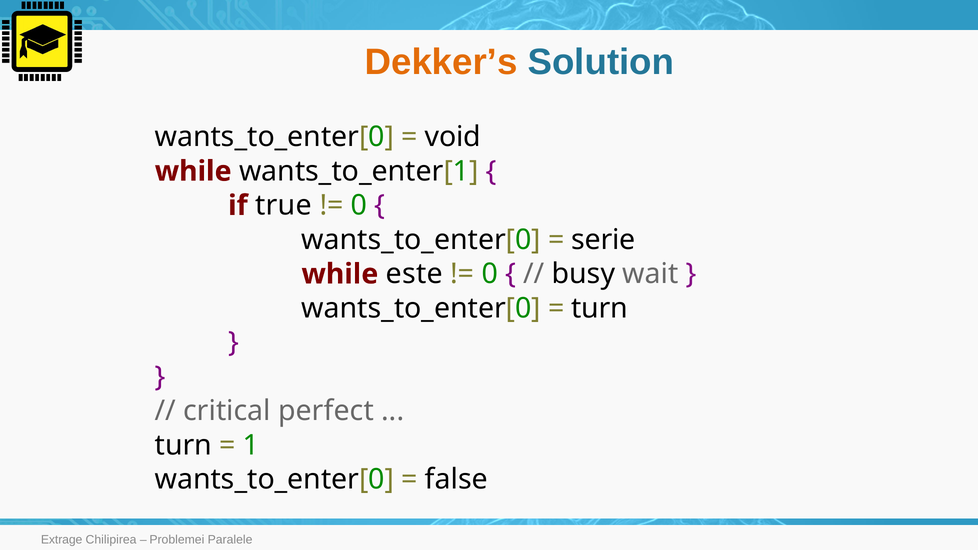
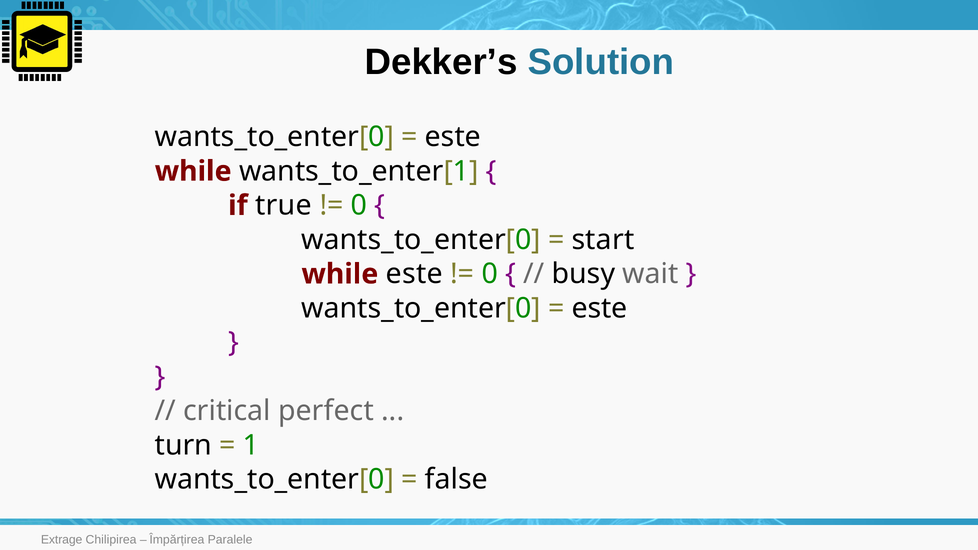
Dekker’s colour: orange -> black
void at (453, 137): void -> este
serie: serie -> start
turn at (600, 308): turn -> este
Problemei: Problemei -> Împărțirea
